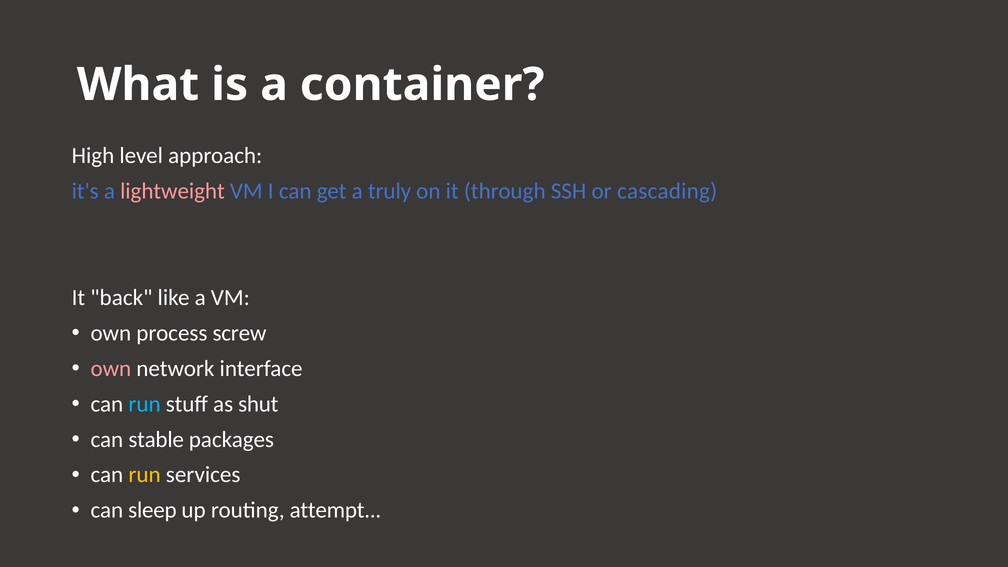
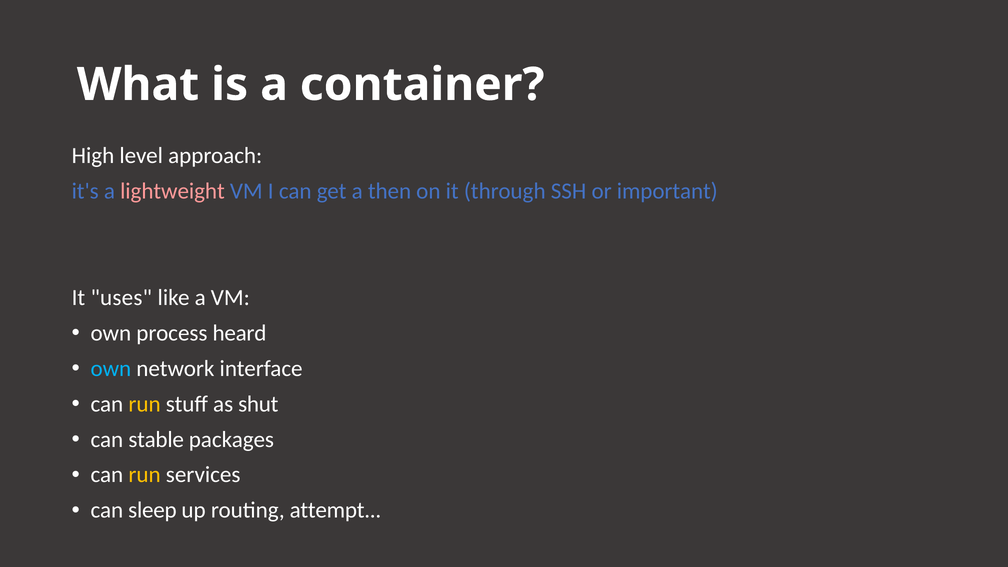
truly: truly -> then
cascading: cascading -> important
back: back -> uses
screw: screw -> heard
own at (111, 368) colour: pink -> light blue
run at (145, 404) colour: light blue -> yellow
